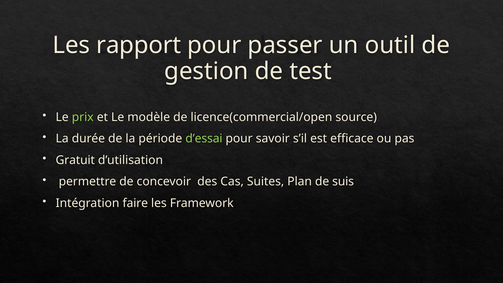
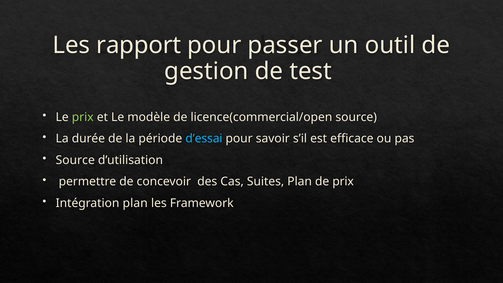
d’essai colour: light green -> light blue
Gratuit at (75, 160): Gratuit -> Source
de suis: suis -> prix
Intégration faire: faire -> plan
